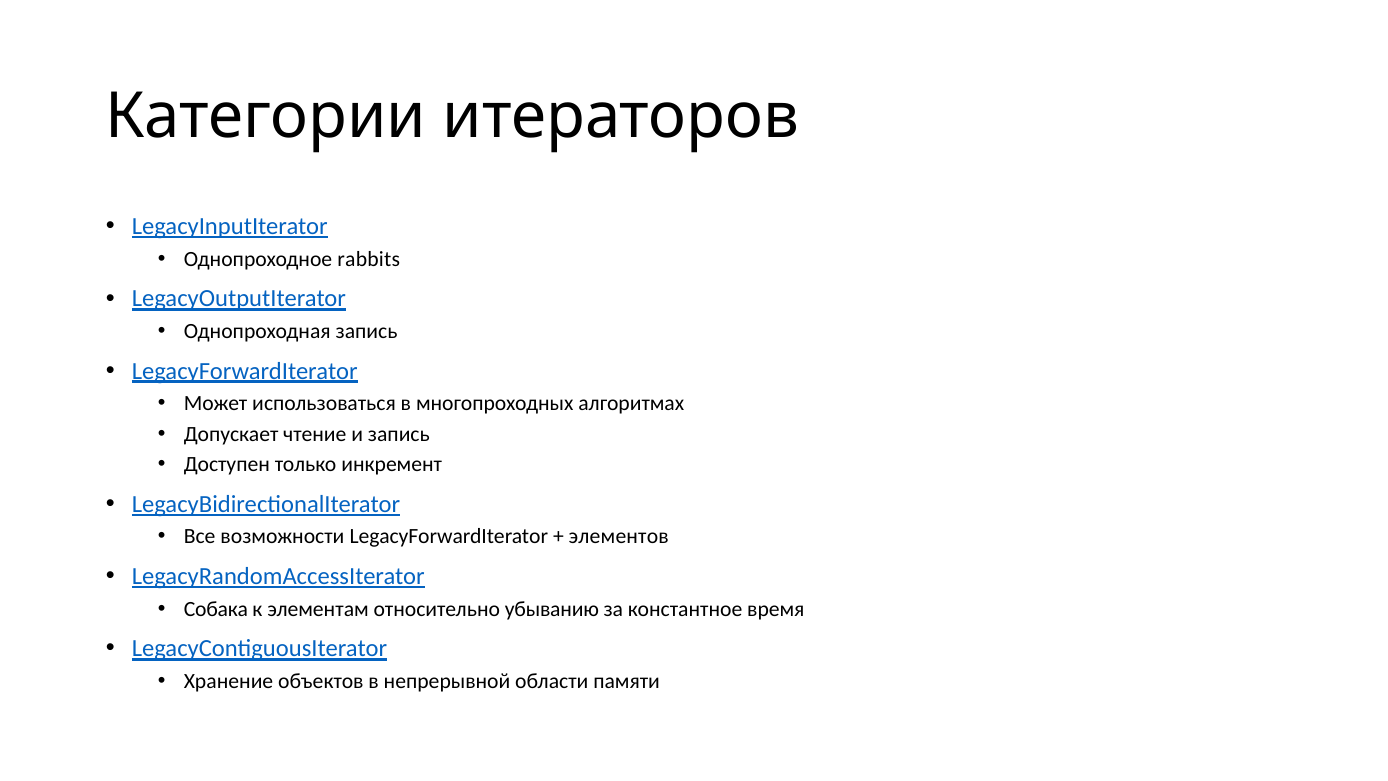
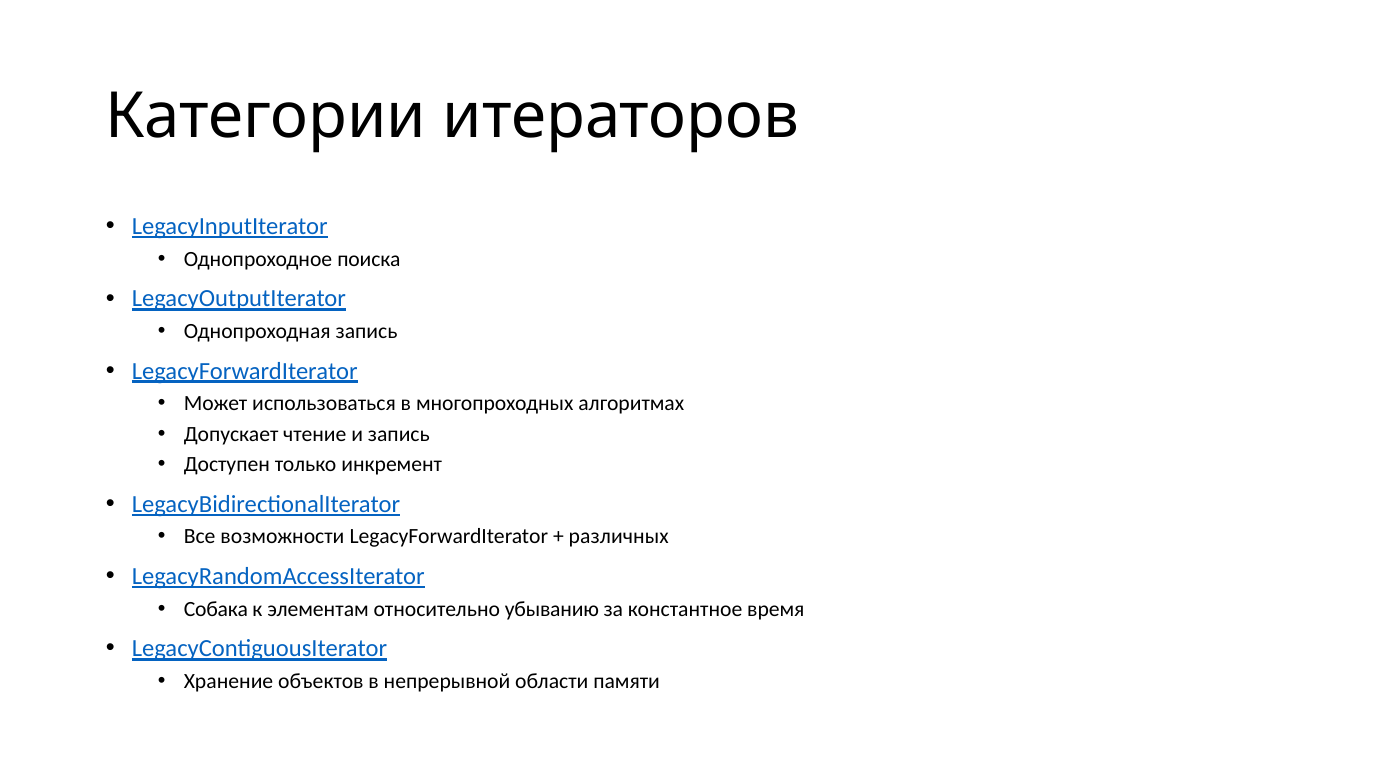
rabbits: rabbits -> поиска
элементов: элементов -> различных
